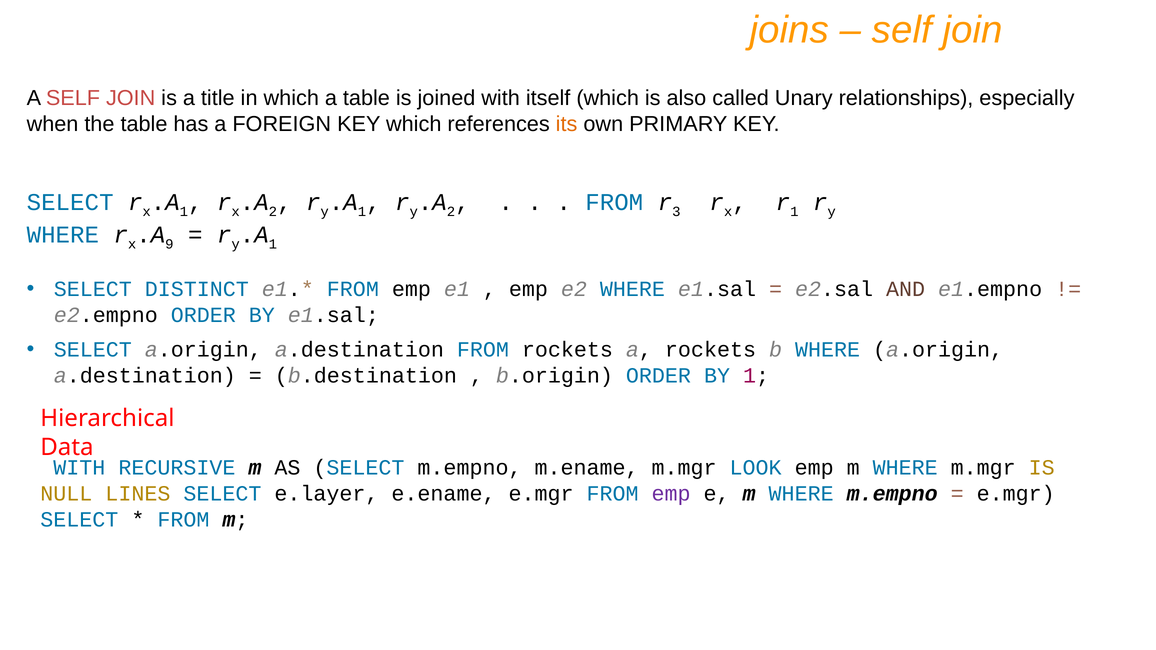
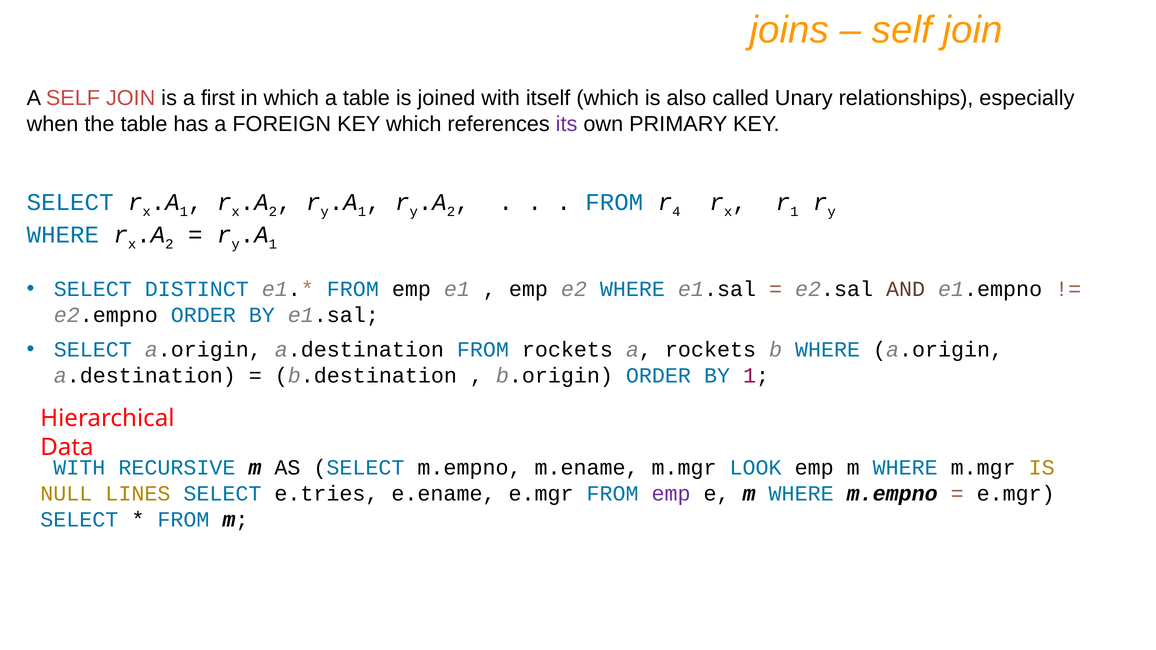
title: title -> first
its colour: orange -> purple
3: 3 -> 4
9 at (169, 244): 9 -> 2
e.layer: e.layer -> e.tries
